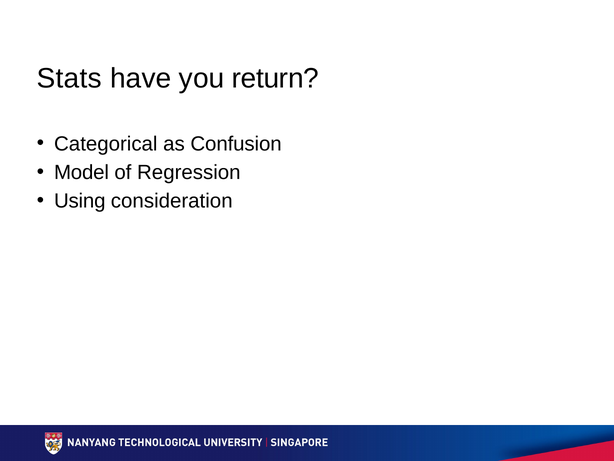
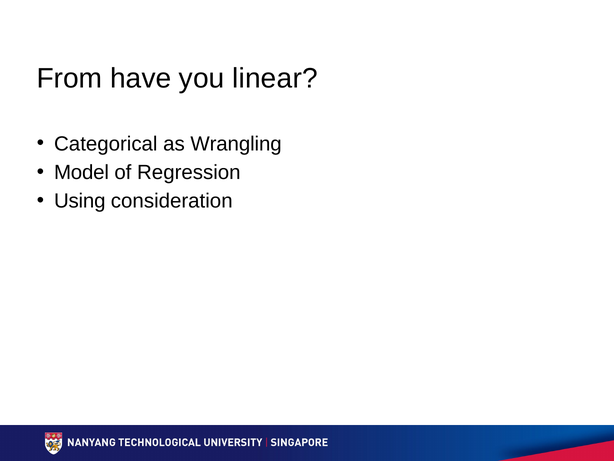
Stats: Stats -> From
return: return -> linear
Confusion: Confusion -> Wrangling
